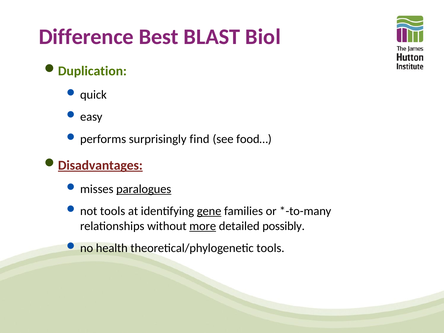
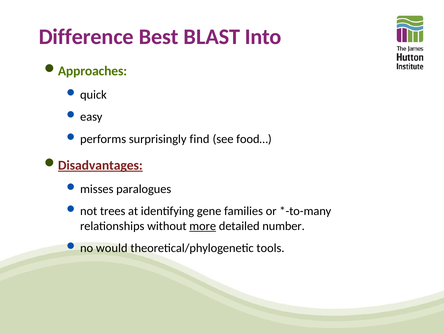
Biol: Biol -> Into
Duplication: Duplication -> Approaches
paralogues underline: present -> none
tools at (113, 211): tools -> trees
gene underline: present -> none
possibly: possibly -> number
health: health -> would
